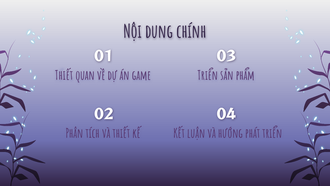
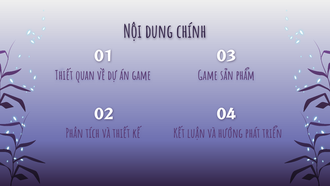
game Triển: Triển -> Game
